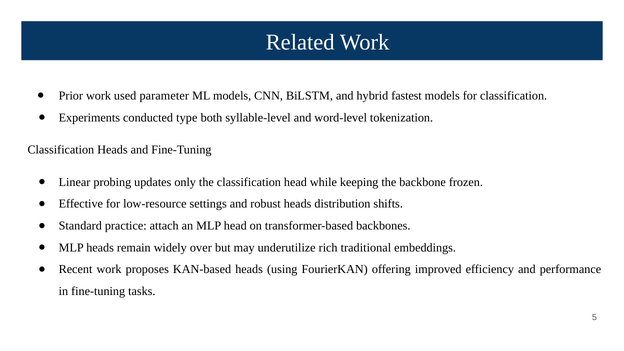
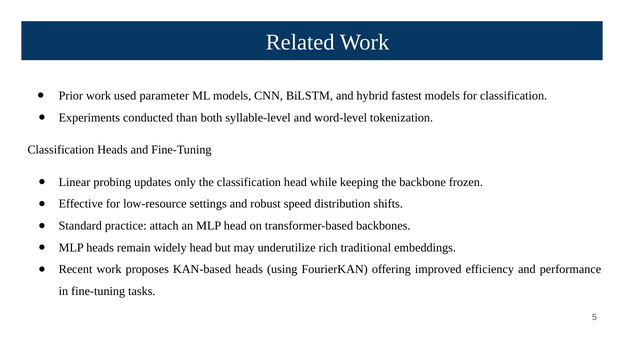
type: type -> than
robust heads: heads -> speed
widely over: over -> head
